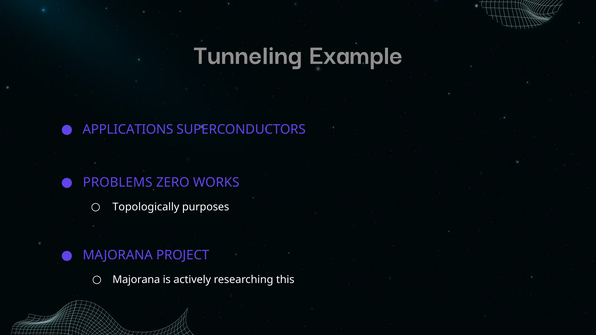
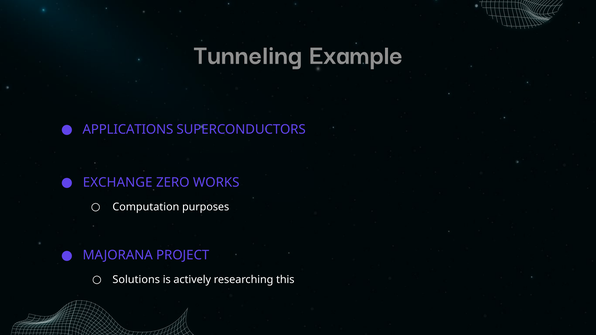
PROBLEMS: PROBLEMS -> EXCHANGE
Topologically: Topologically -> Computation
Majorana at (136, 280): Majorana -> Solutions
